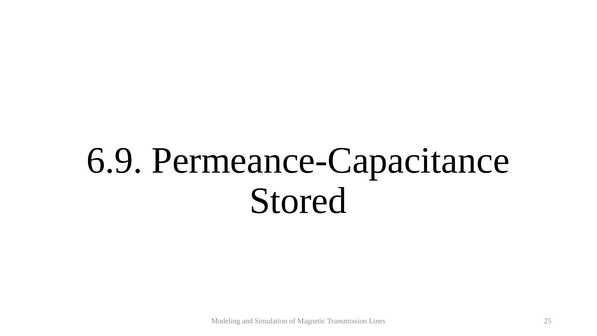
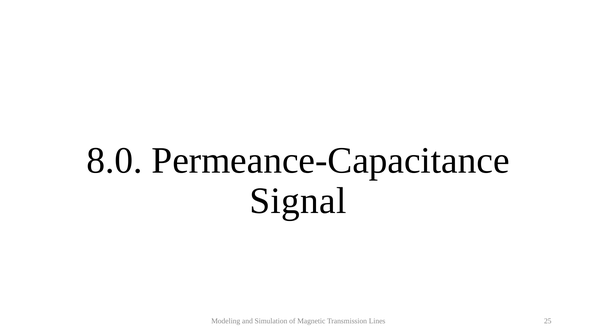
6.9: 6.9 -> 8.0
Stored: Stored -> Signal
